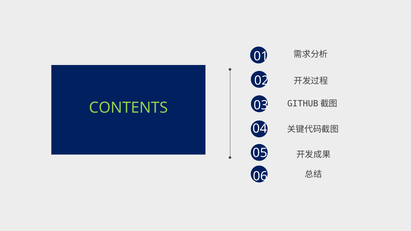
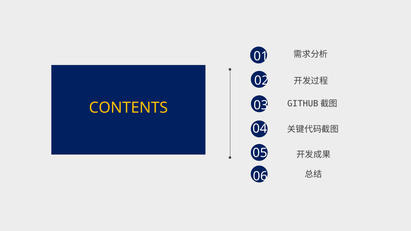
CONTENTS colour: light green -> yellow
